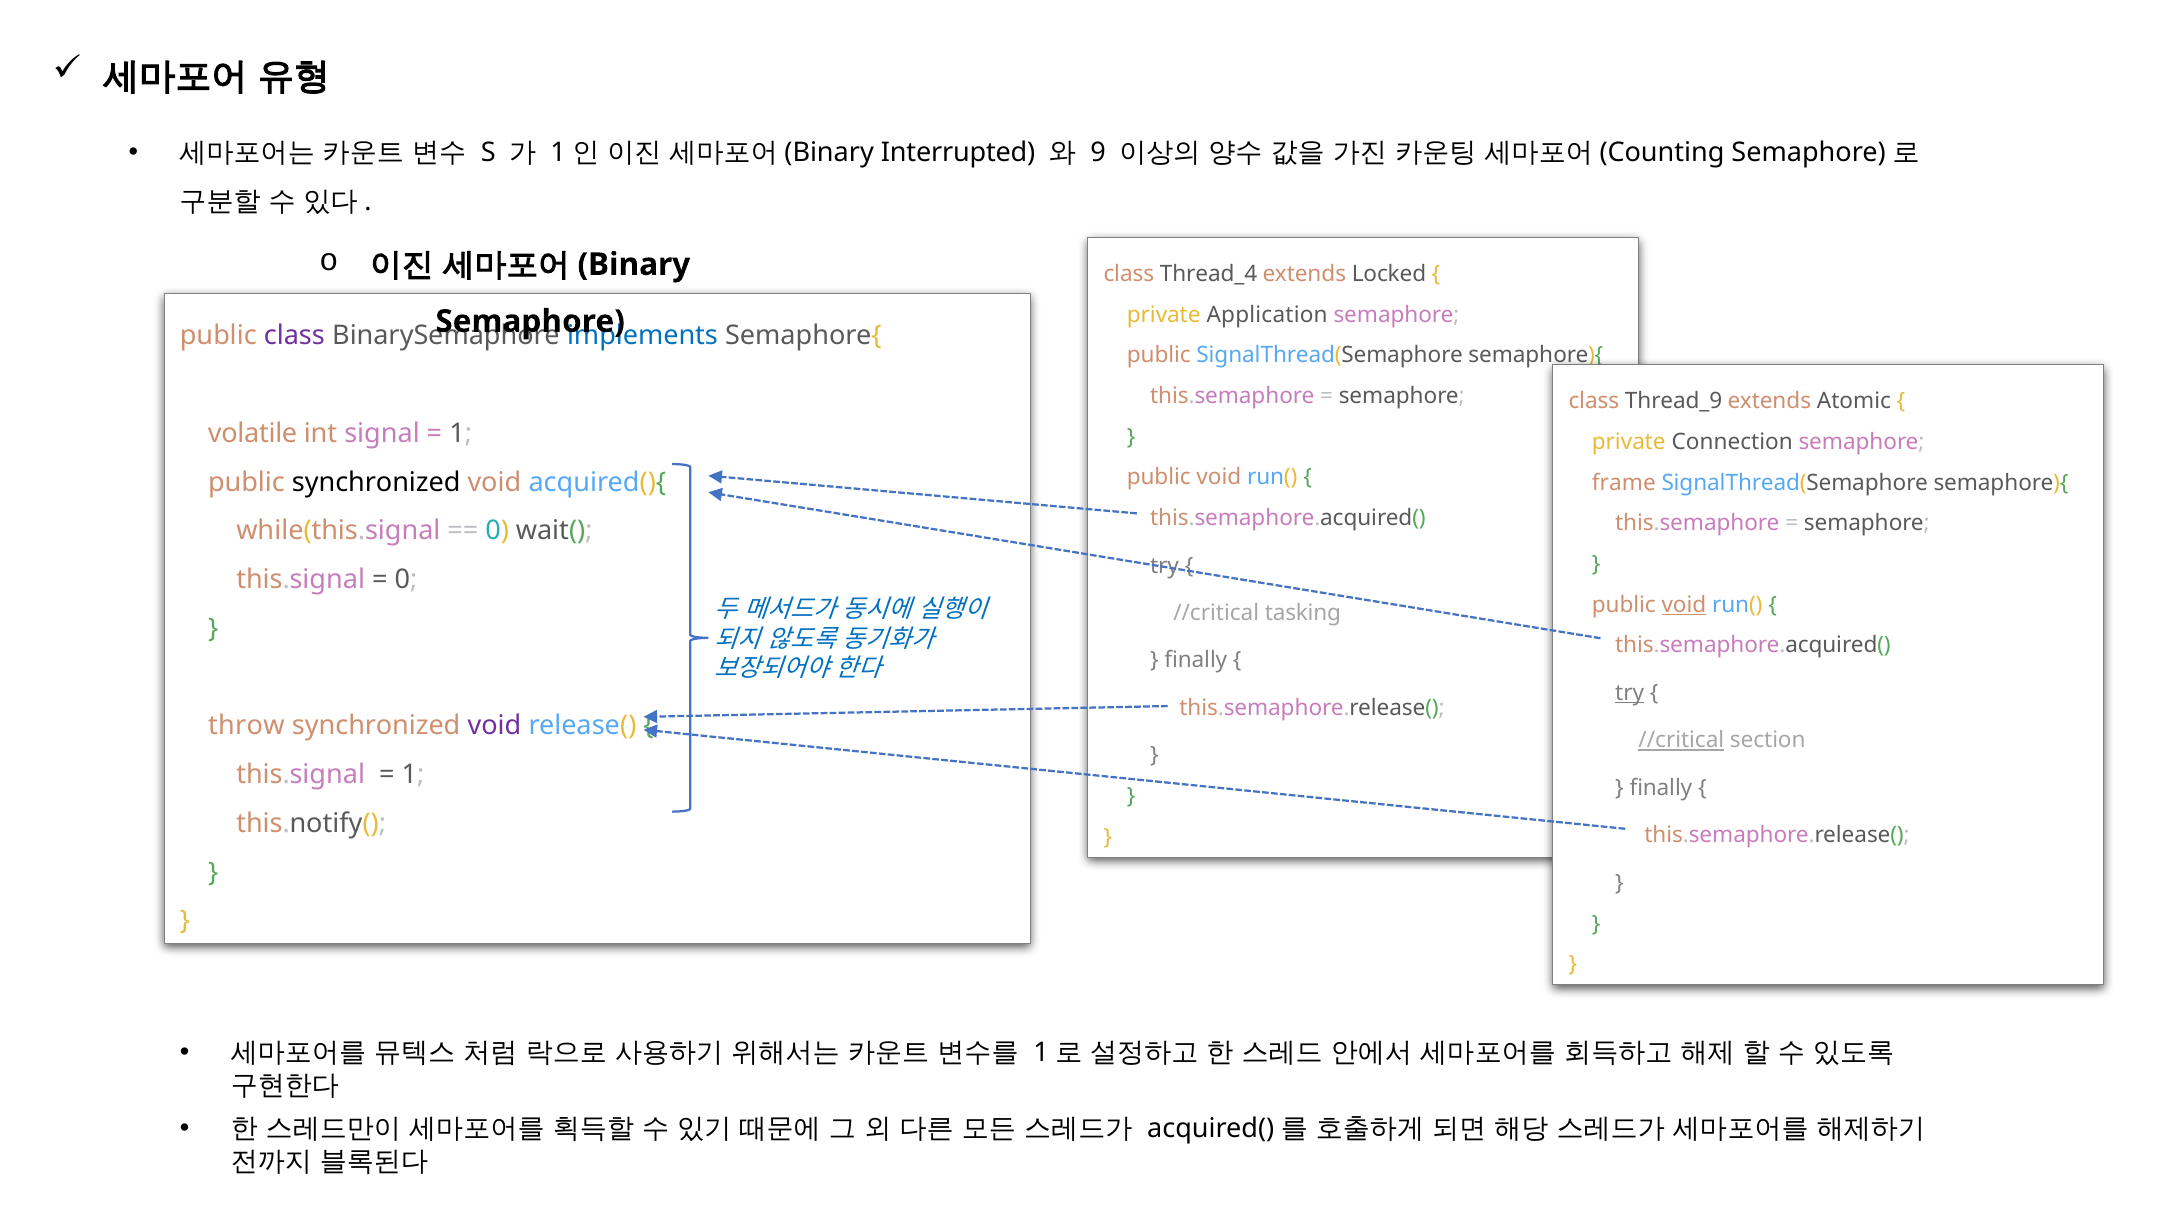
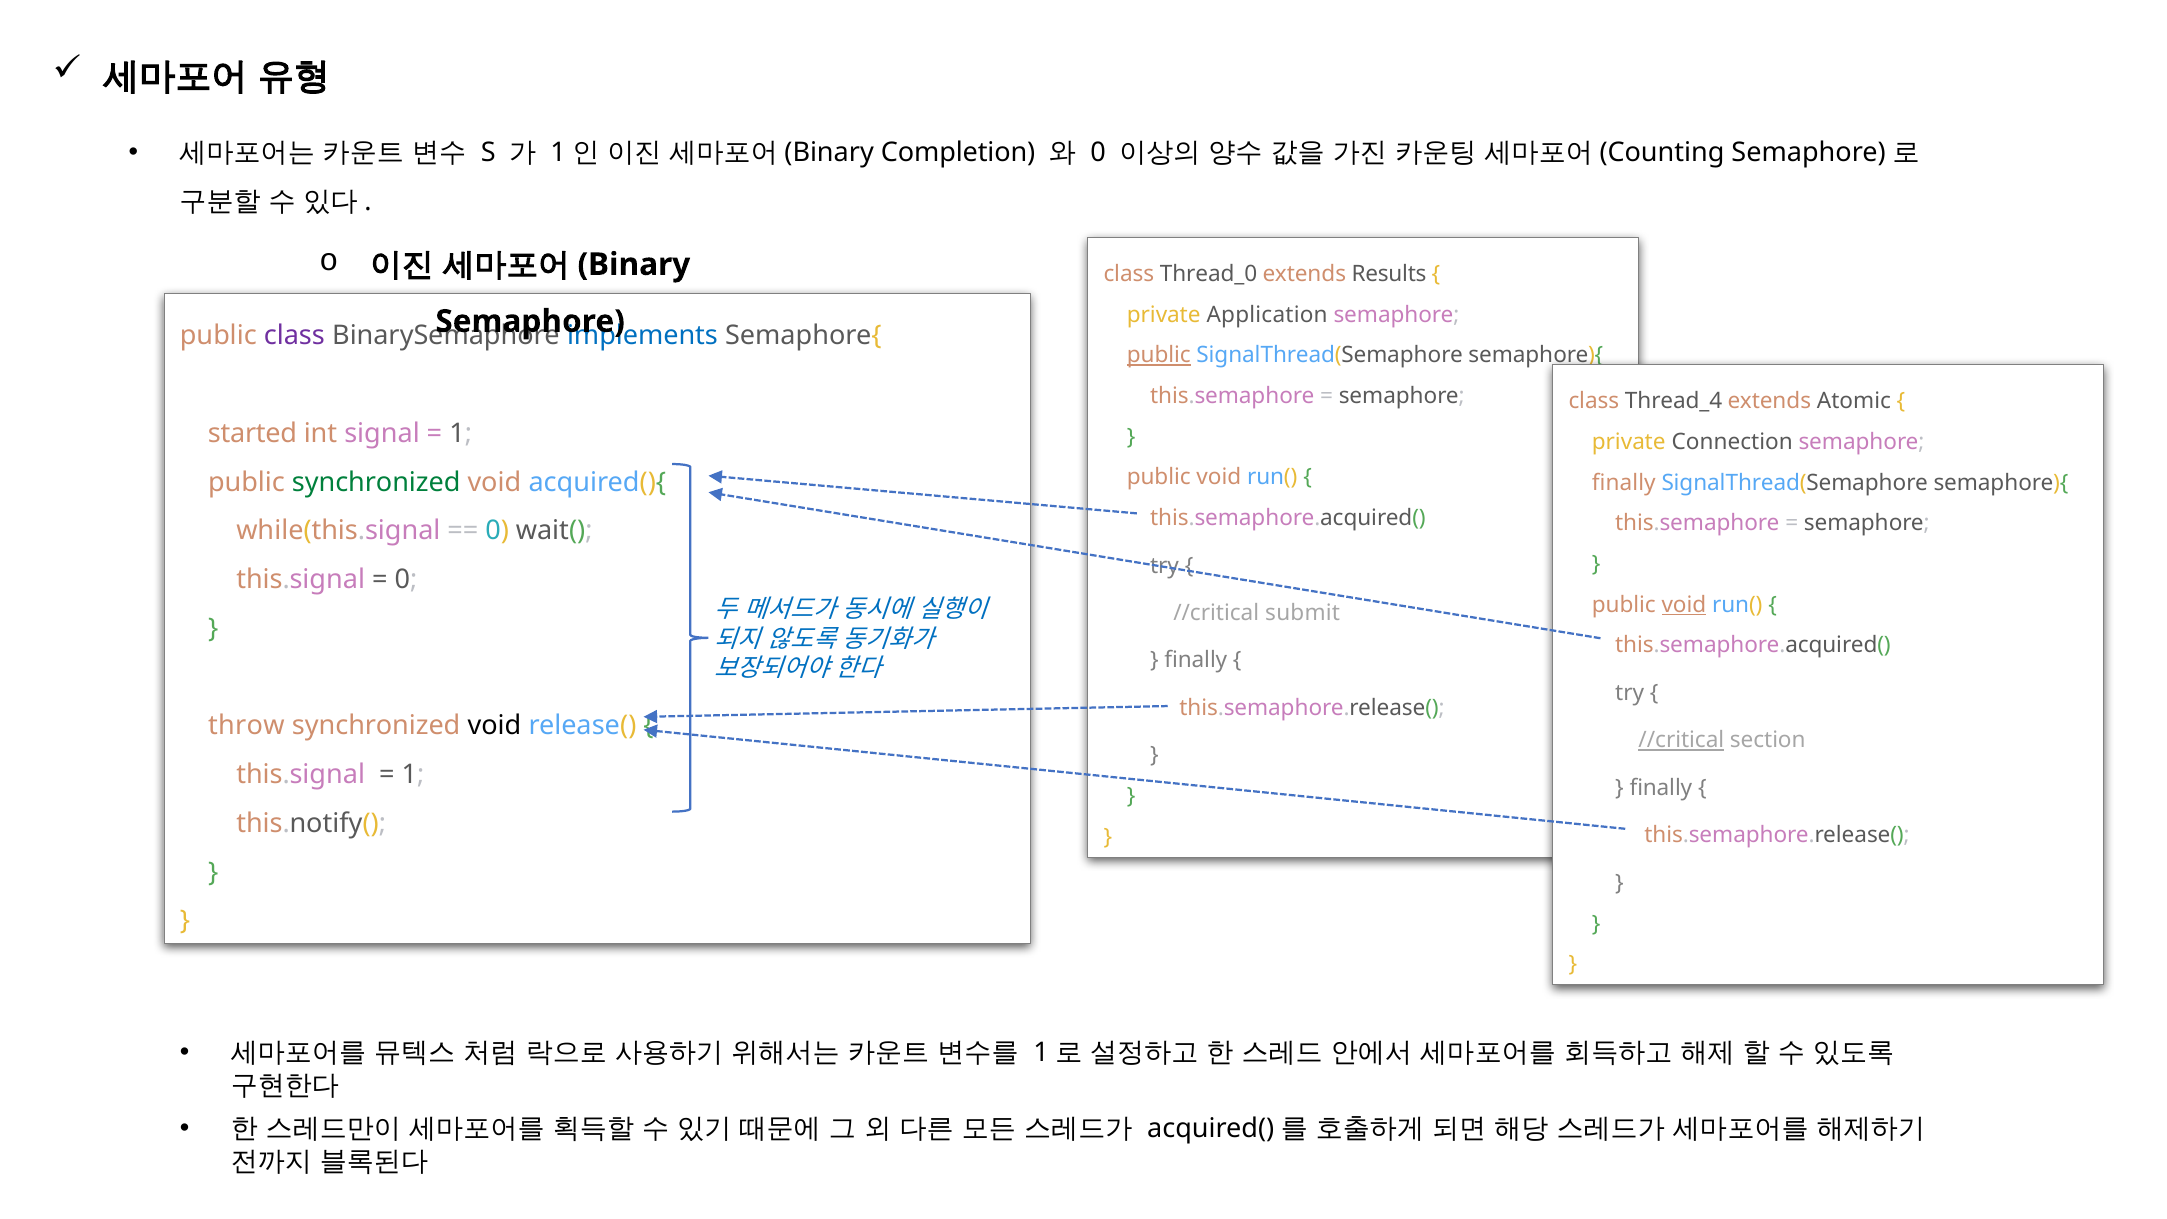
Interrupted: Interrupted -> Completion
9 at (1098, 153): 9 -> 0
Thread_4: Thread_4 -> Thread_0
Locked: Locked -> Results
public at (1159, 355) underline: none -> present
Thread_9: Thread_9 -> Thread_4
volatile: volatile -> started
synchronized at (376, 482) colour: black -> green
frame at (1624, 483): frame -> finally
tasking: tasking -> submit
try at (1630, 693) underline: present -> none
void at (494, 726) colour: purple -> black
